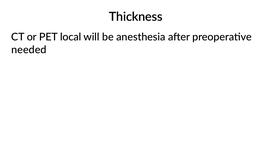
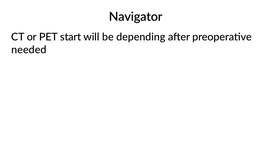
Thickness: Thickness -> Navigator
local: local -> start
anesthesia: anesthesia -> depending
